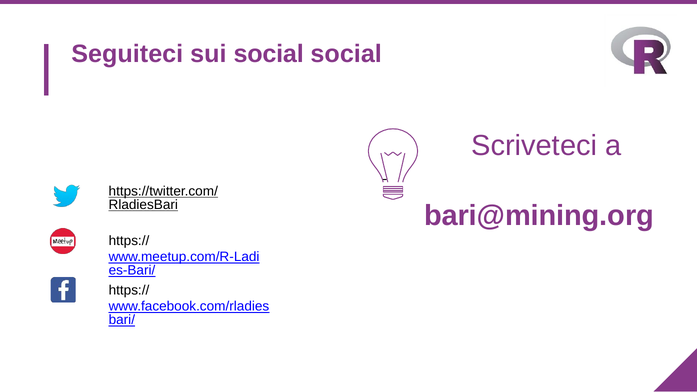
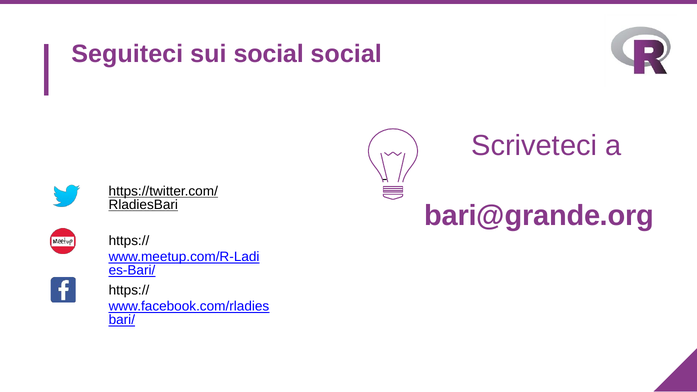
bari@mining.org: bari@mining.org -> bari@grande.org
